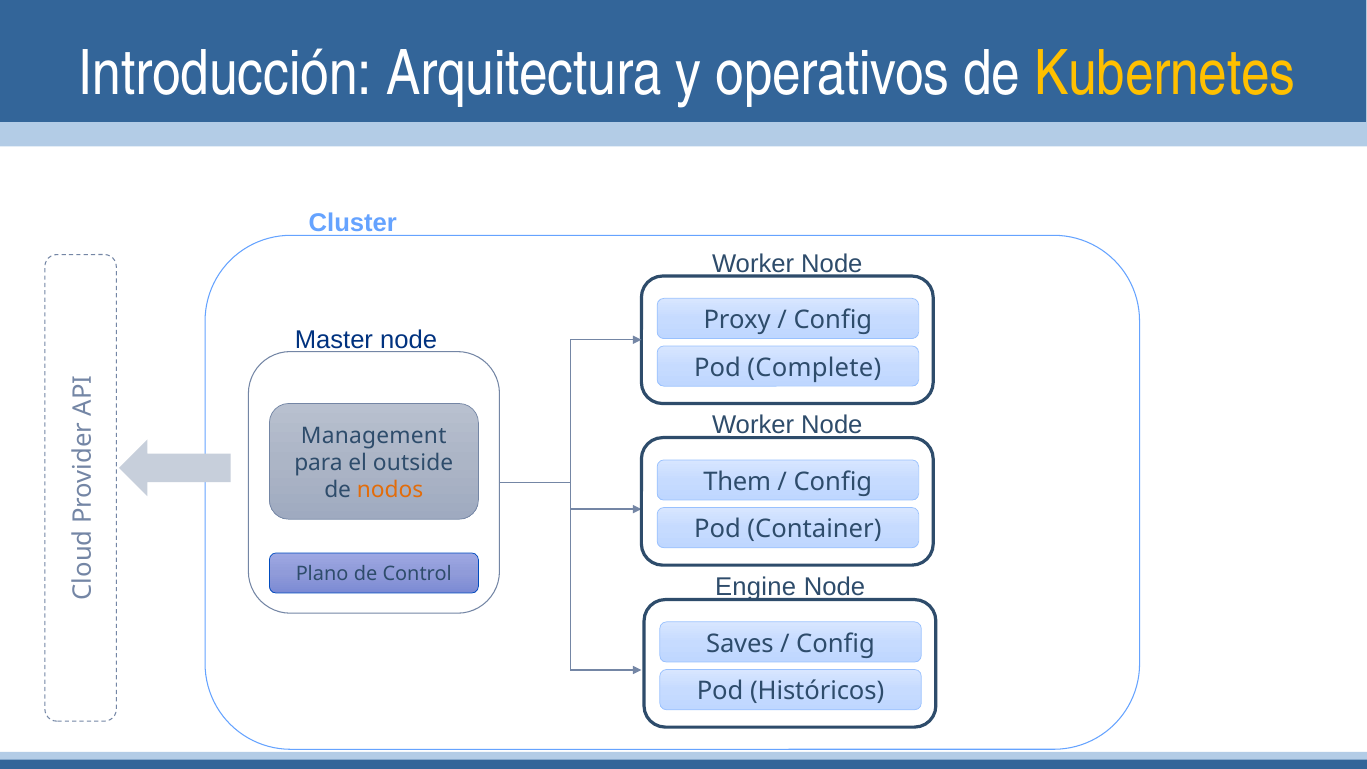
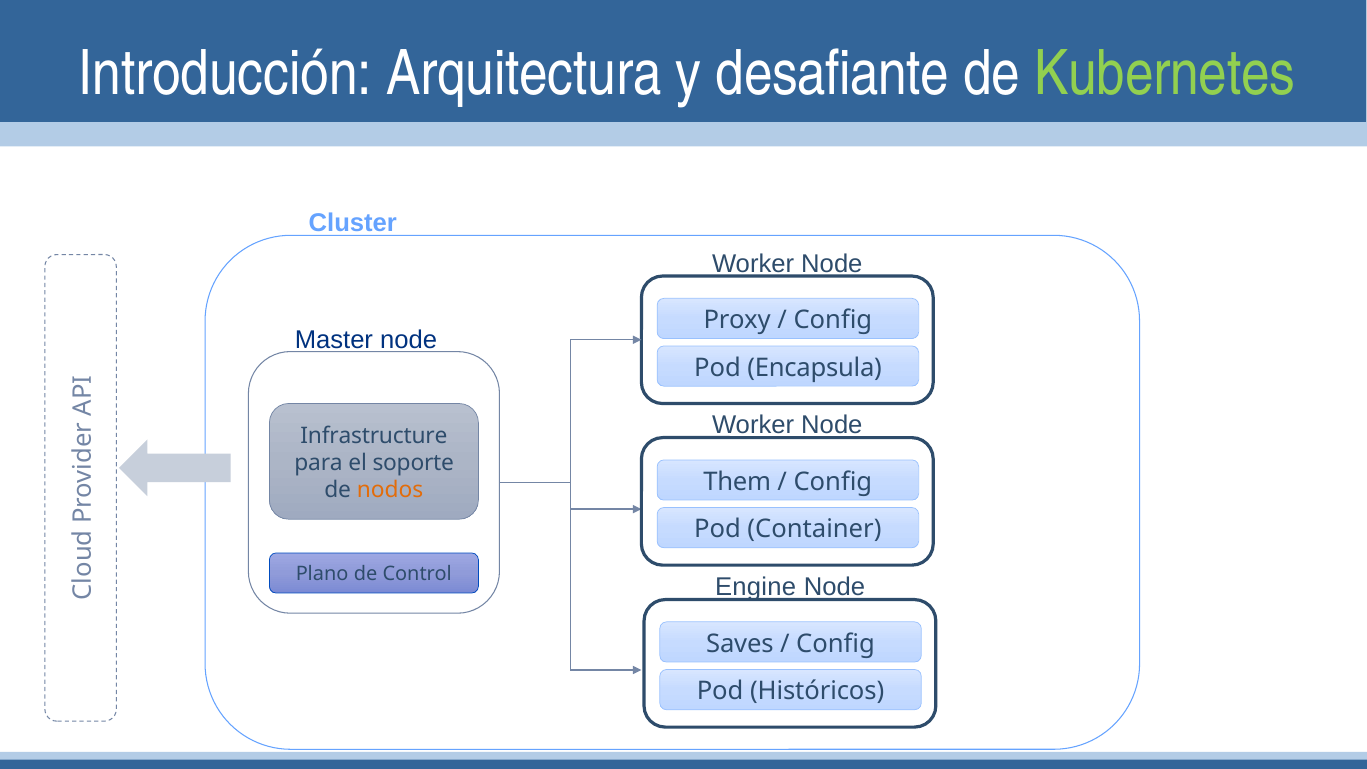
operativos: operativos -> desafiante
Kubernetes colour: yellow -> light green
Complete: Complete -> Encapsula
Management: Management -> Infrastructure
outside: outside -> soporte
